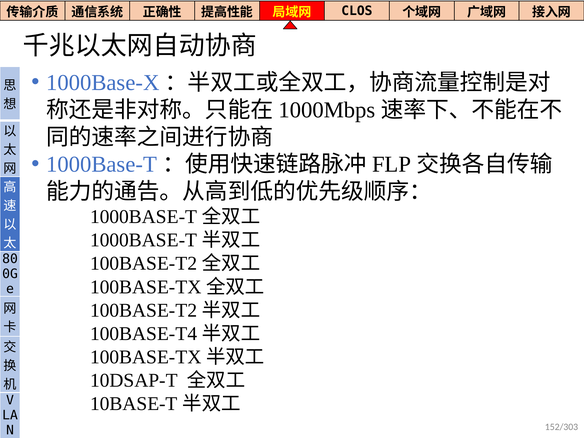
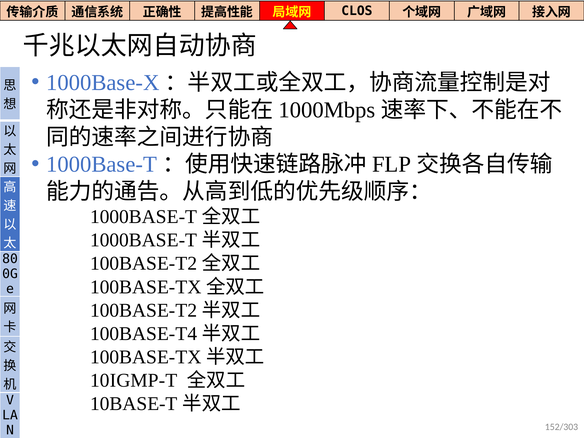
10DSAP-T: 10DSAP-T -> 10IGMP-T
